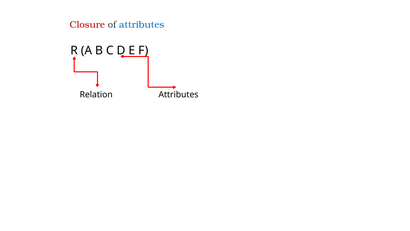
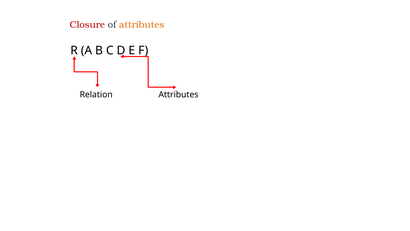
attributes at (142, 25) colour: blue -> orange
